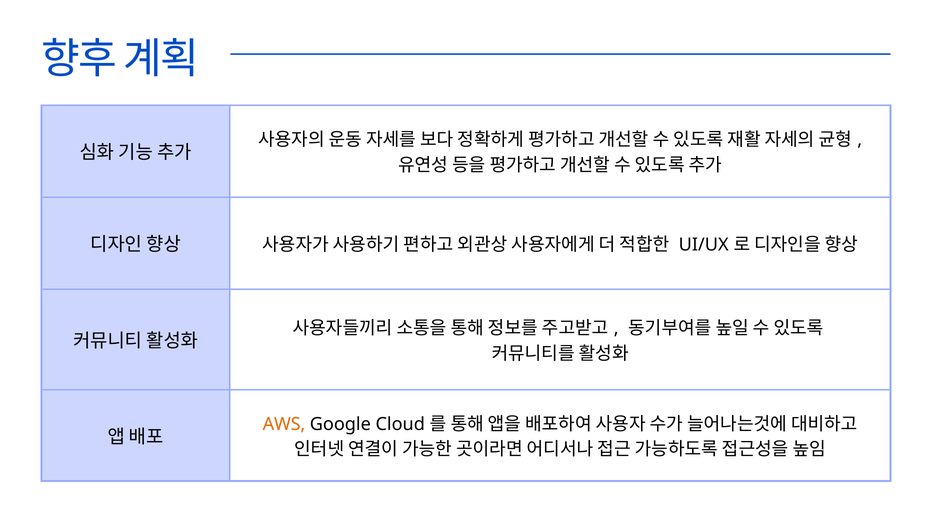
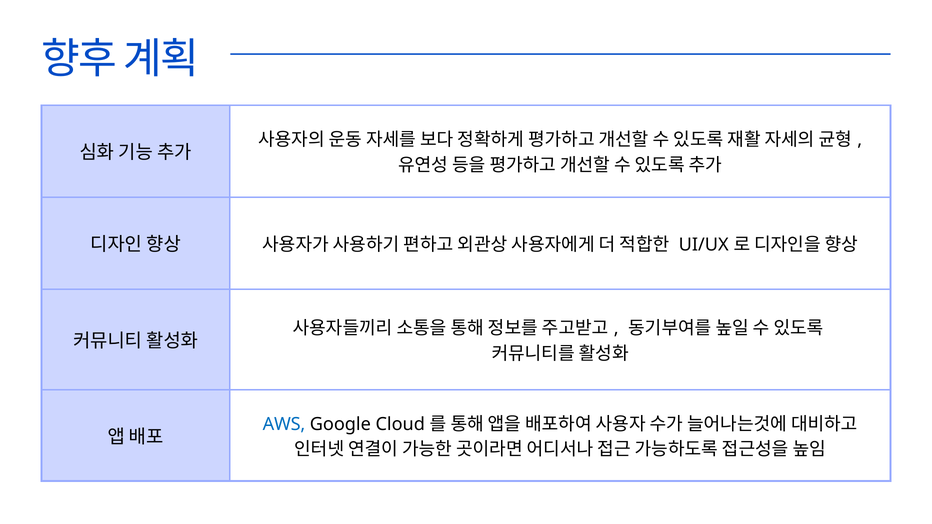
AWS colour: orange -> blue
